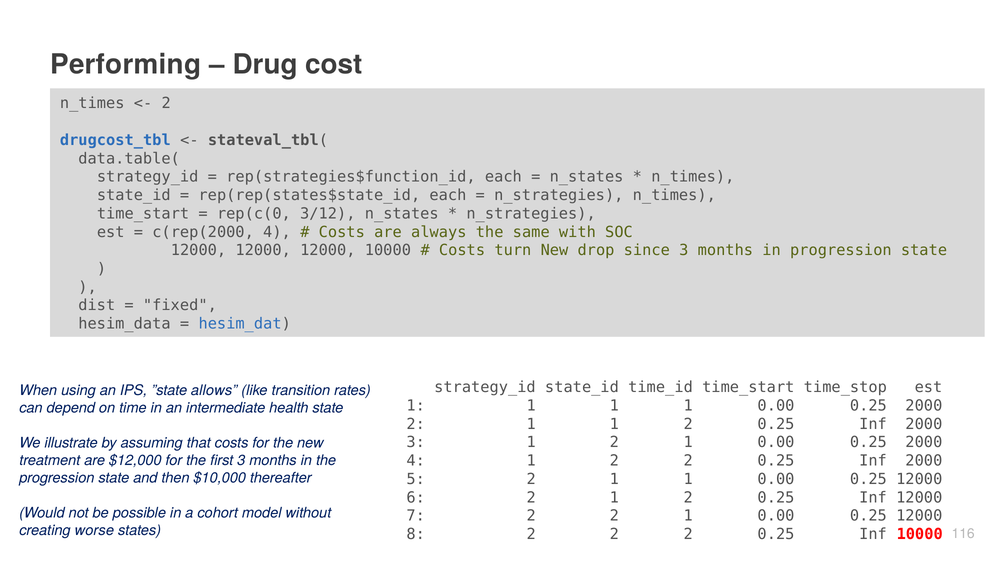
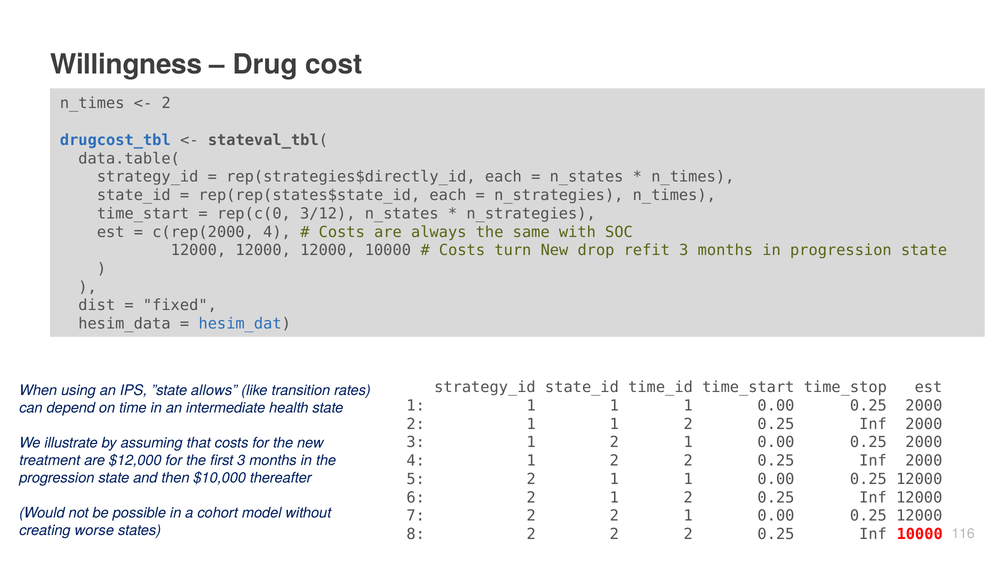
Performing: Performing -> Willingness
rep(strategies$function_id: rep(strategies$function_id -> rep(strategies$directly_id
since: since -> refit
